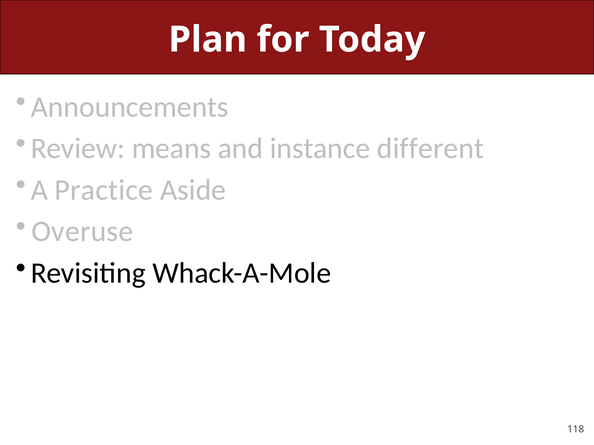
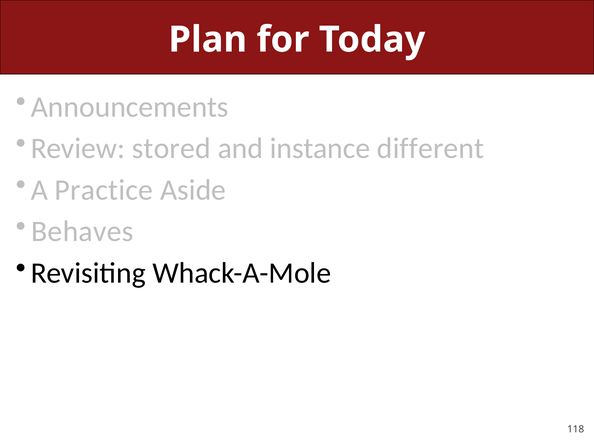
means: means -> stored
Overuse: Overuse -> Behaves
